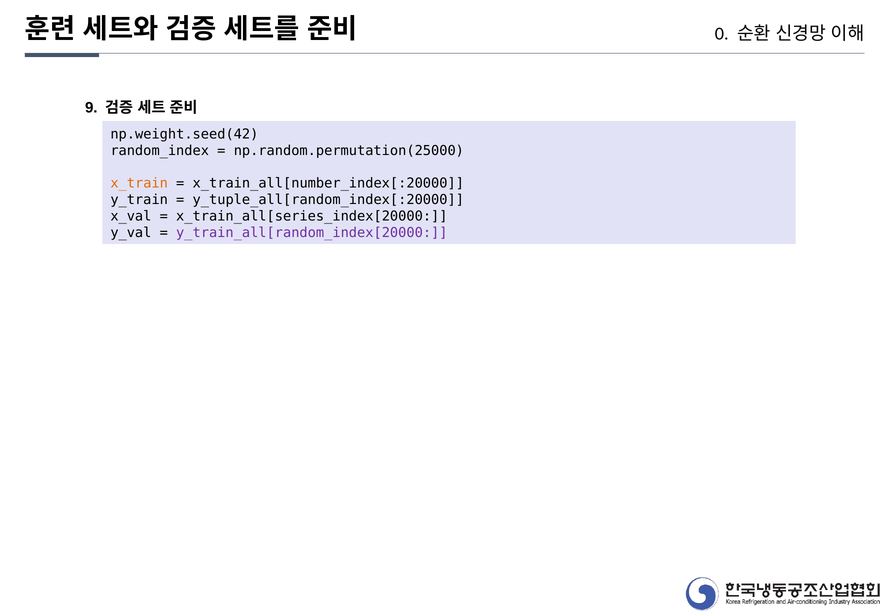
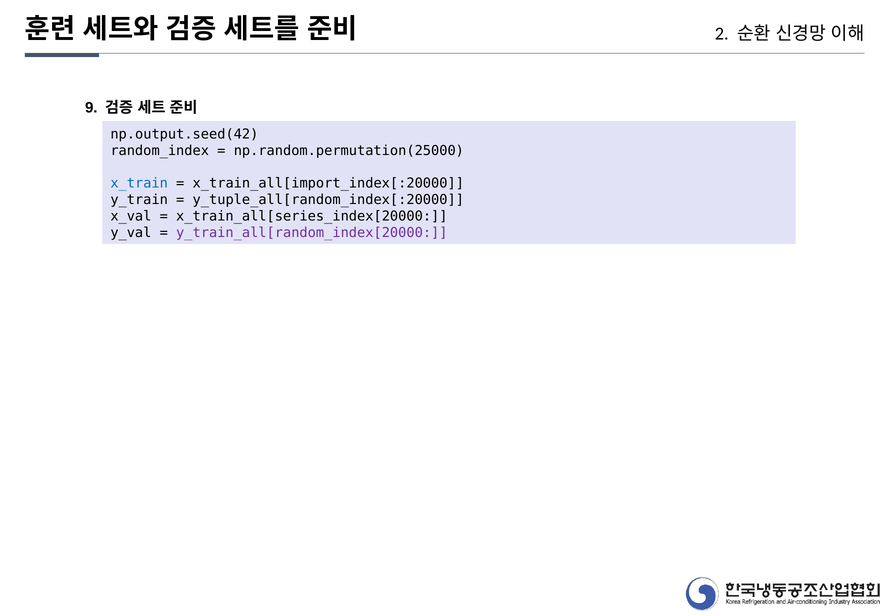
0: 0 -> 2
np.weight.seed(42: np.weight.seed(42 -> np.output.seed(42
x_train colour: orange -> blue
x_train_all[number_index[:20000: x_train_all[number_index[:20000 -> x_train_all[import_index[:20000
